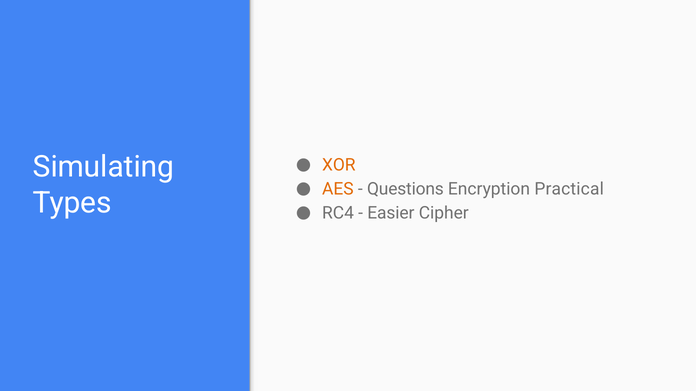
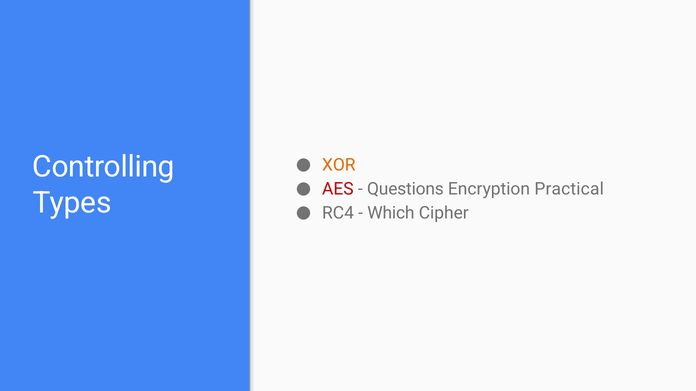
Simulating: Simulating -> Controlling
AES colour: orange -> red
Easier: Easier -> Which
